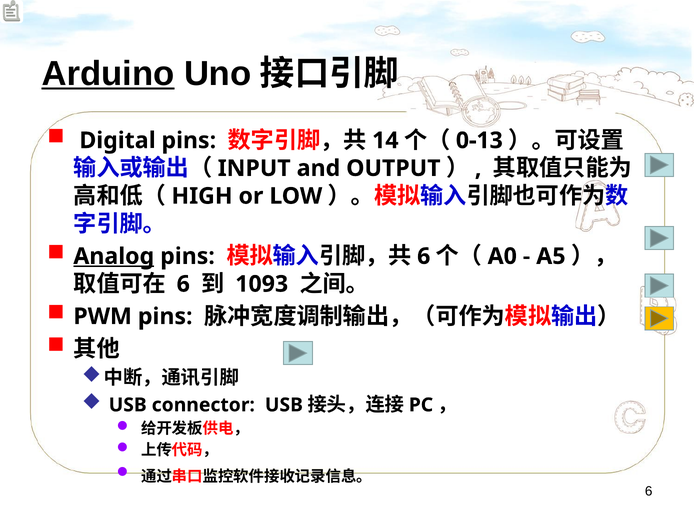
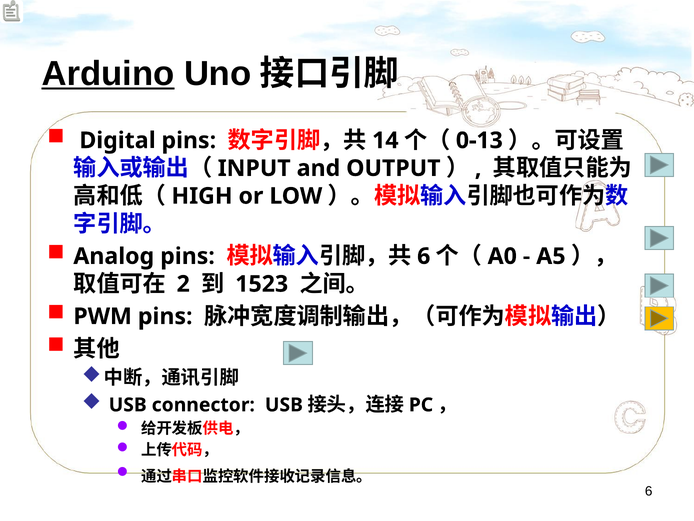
Analog underline: present -> none
6 at (183, 284): 6 -> 2
1093: 1093 -> 1523
